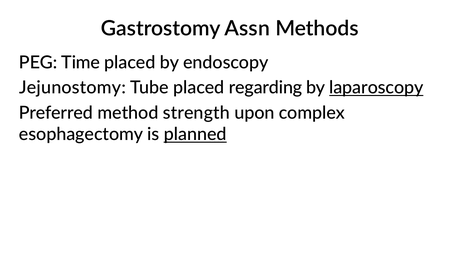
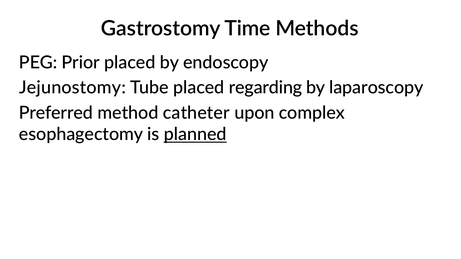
Assn: Assn -> Time
Time: Time -> Prior
laparoscopy underline: present -> none
strength: strength -> catheter
